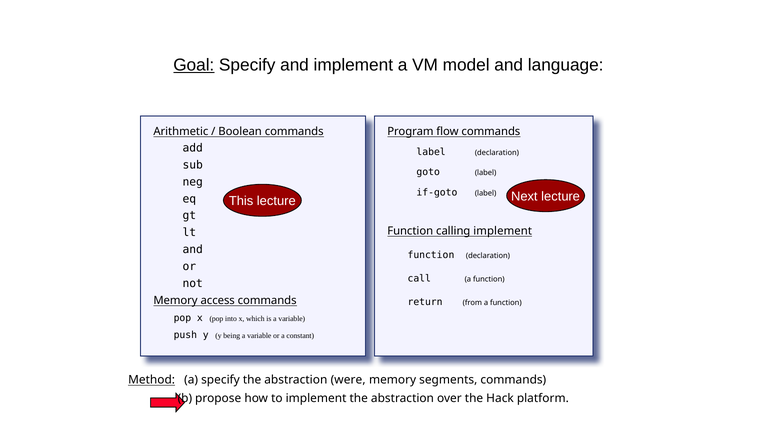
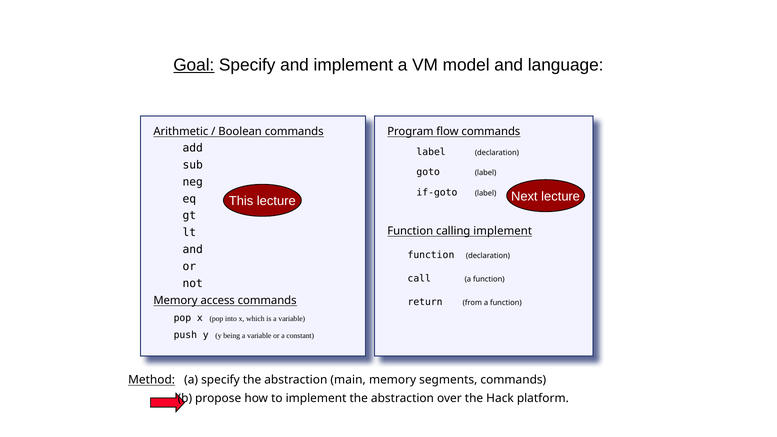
were: were -> main
